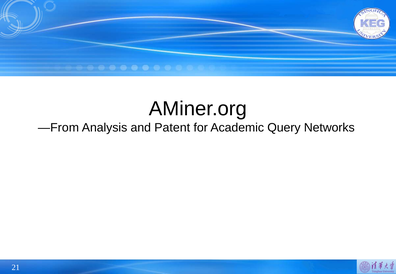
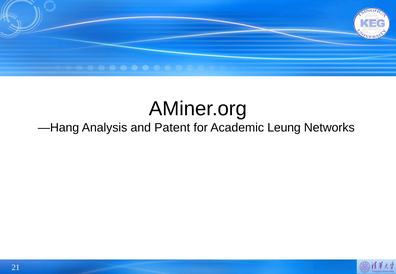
—From: —From -> —Hang
Query: Query -> Leung
